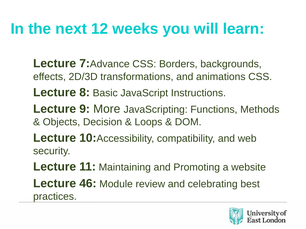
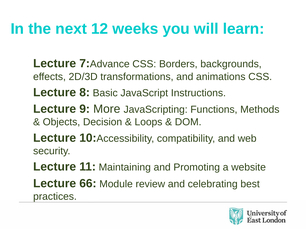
46: 46 -> 66
